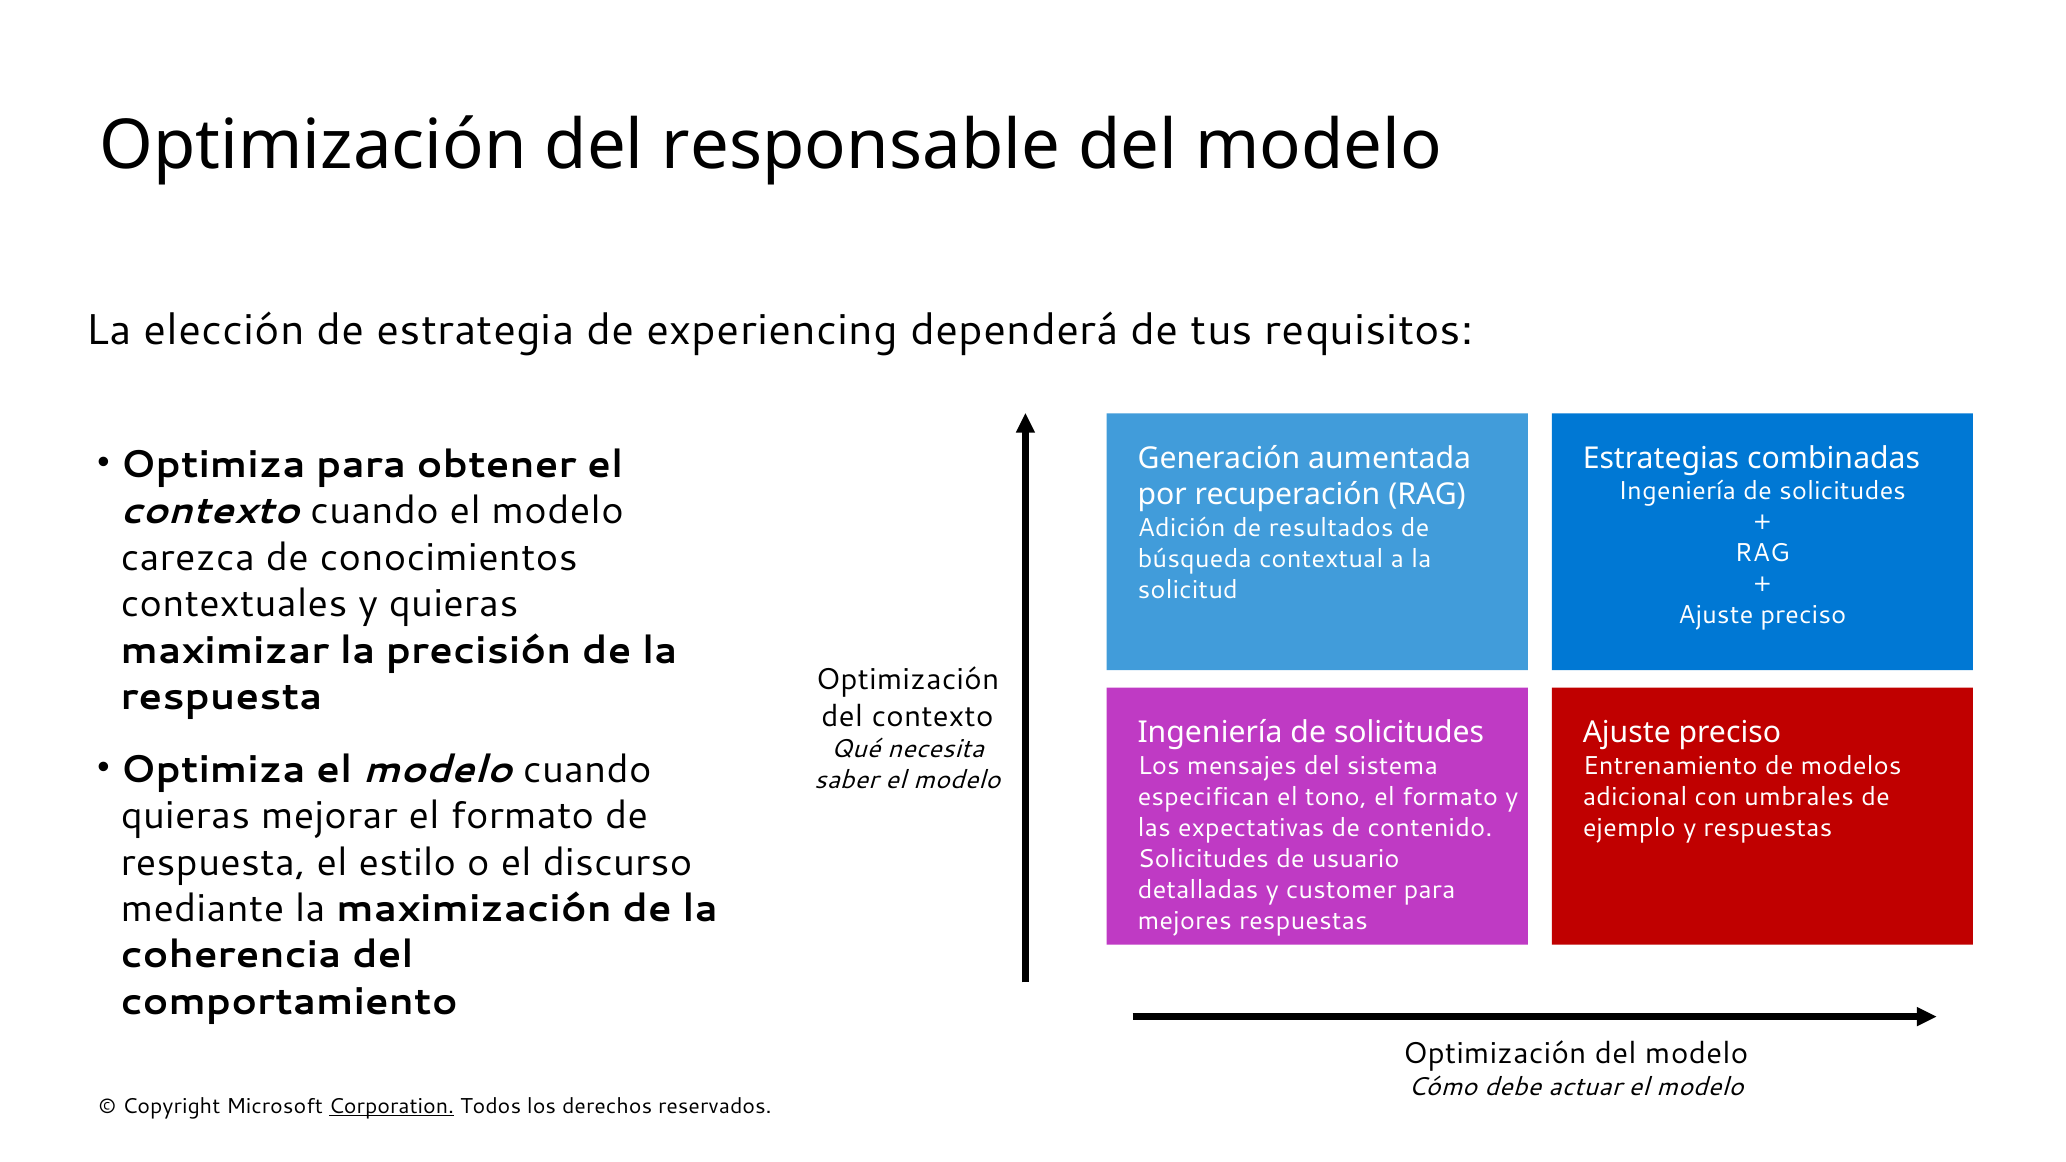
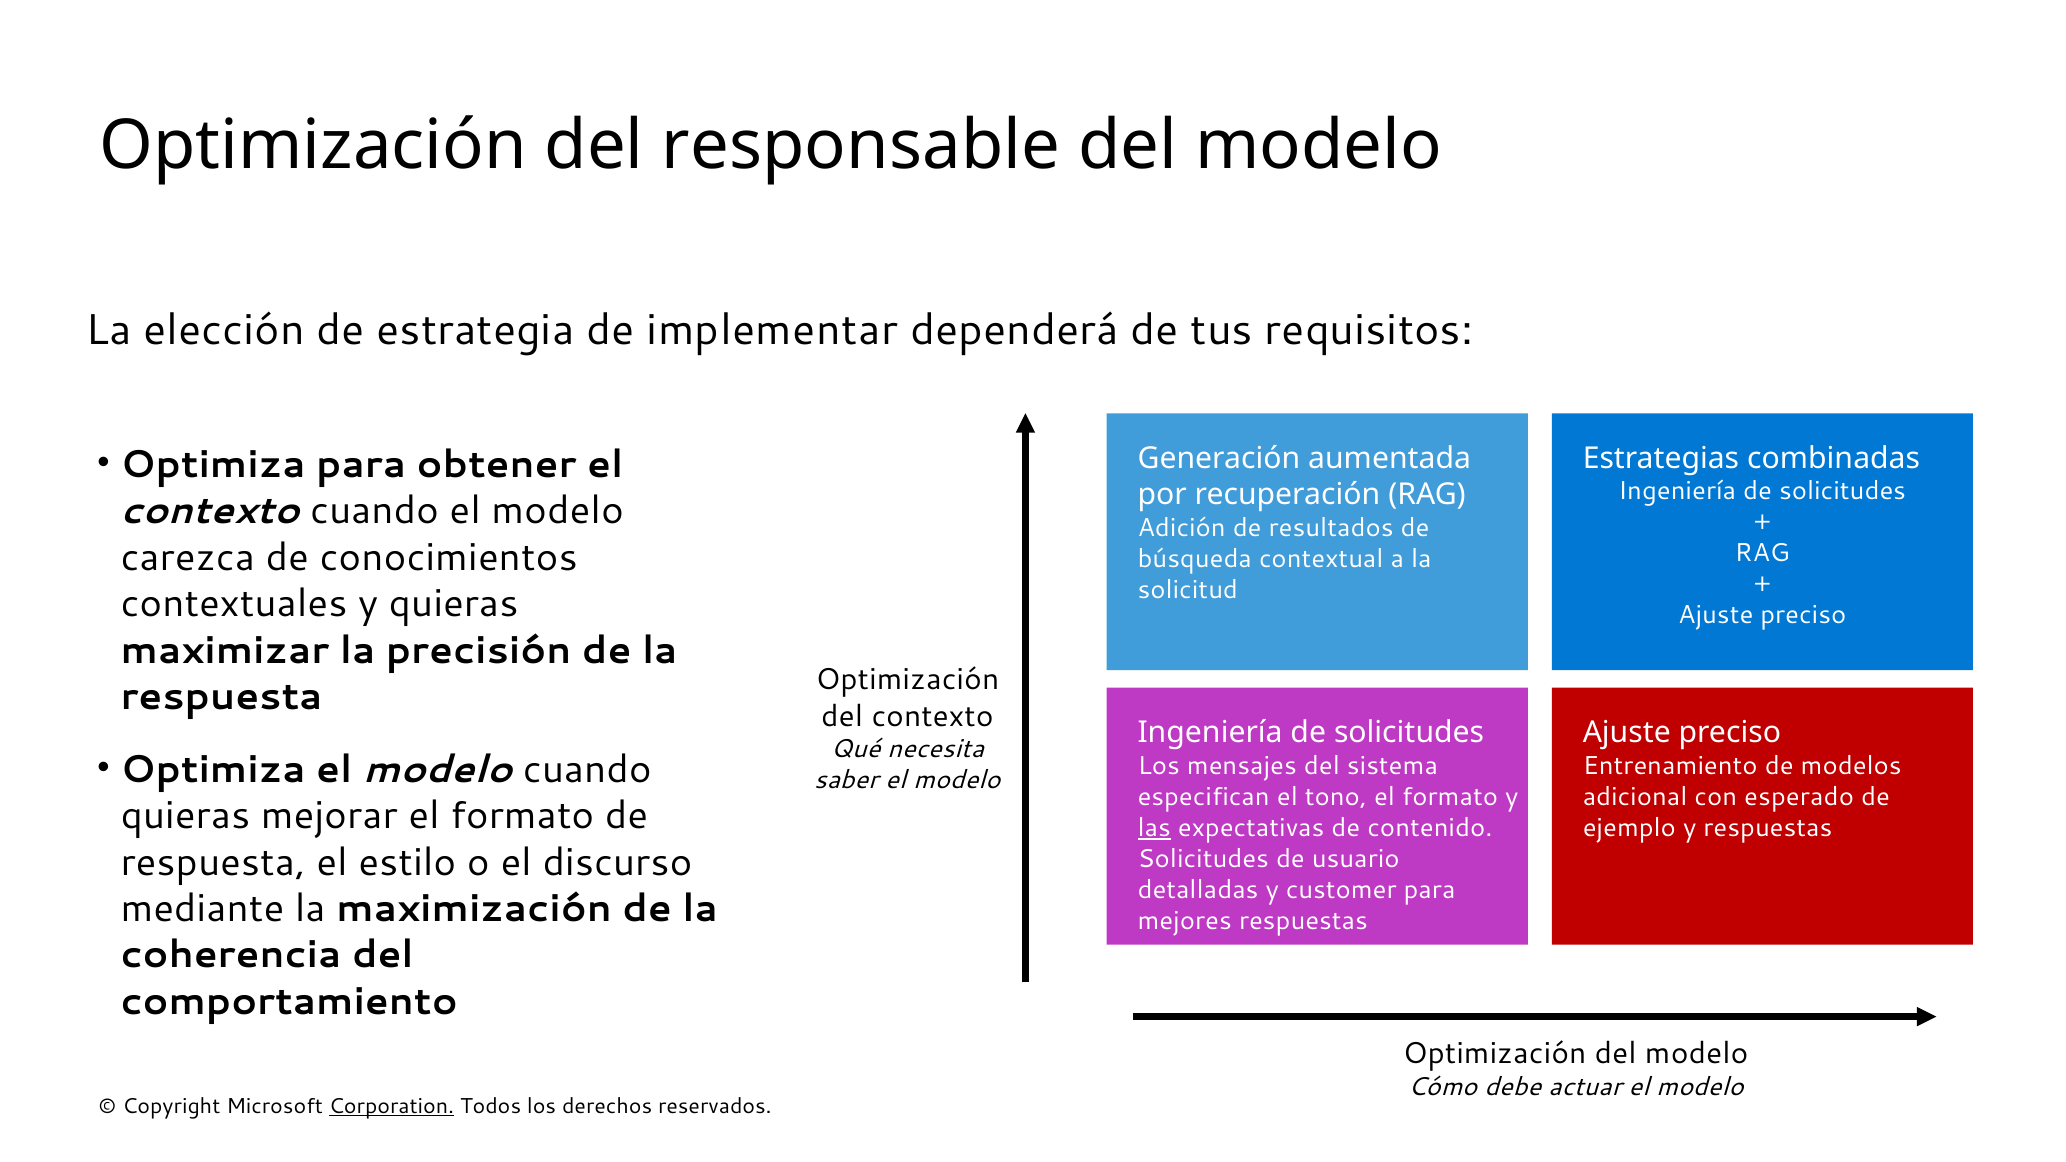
experiencing: experiencing -> implementar
umbrales: umbrales -> esperado
las underline: none -> present
